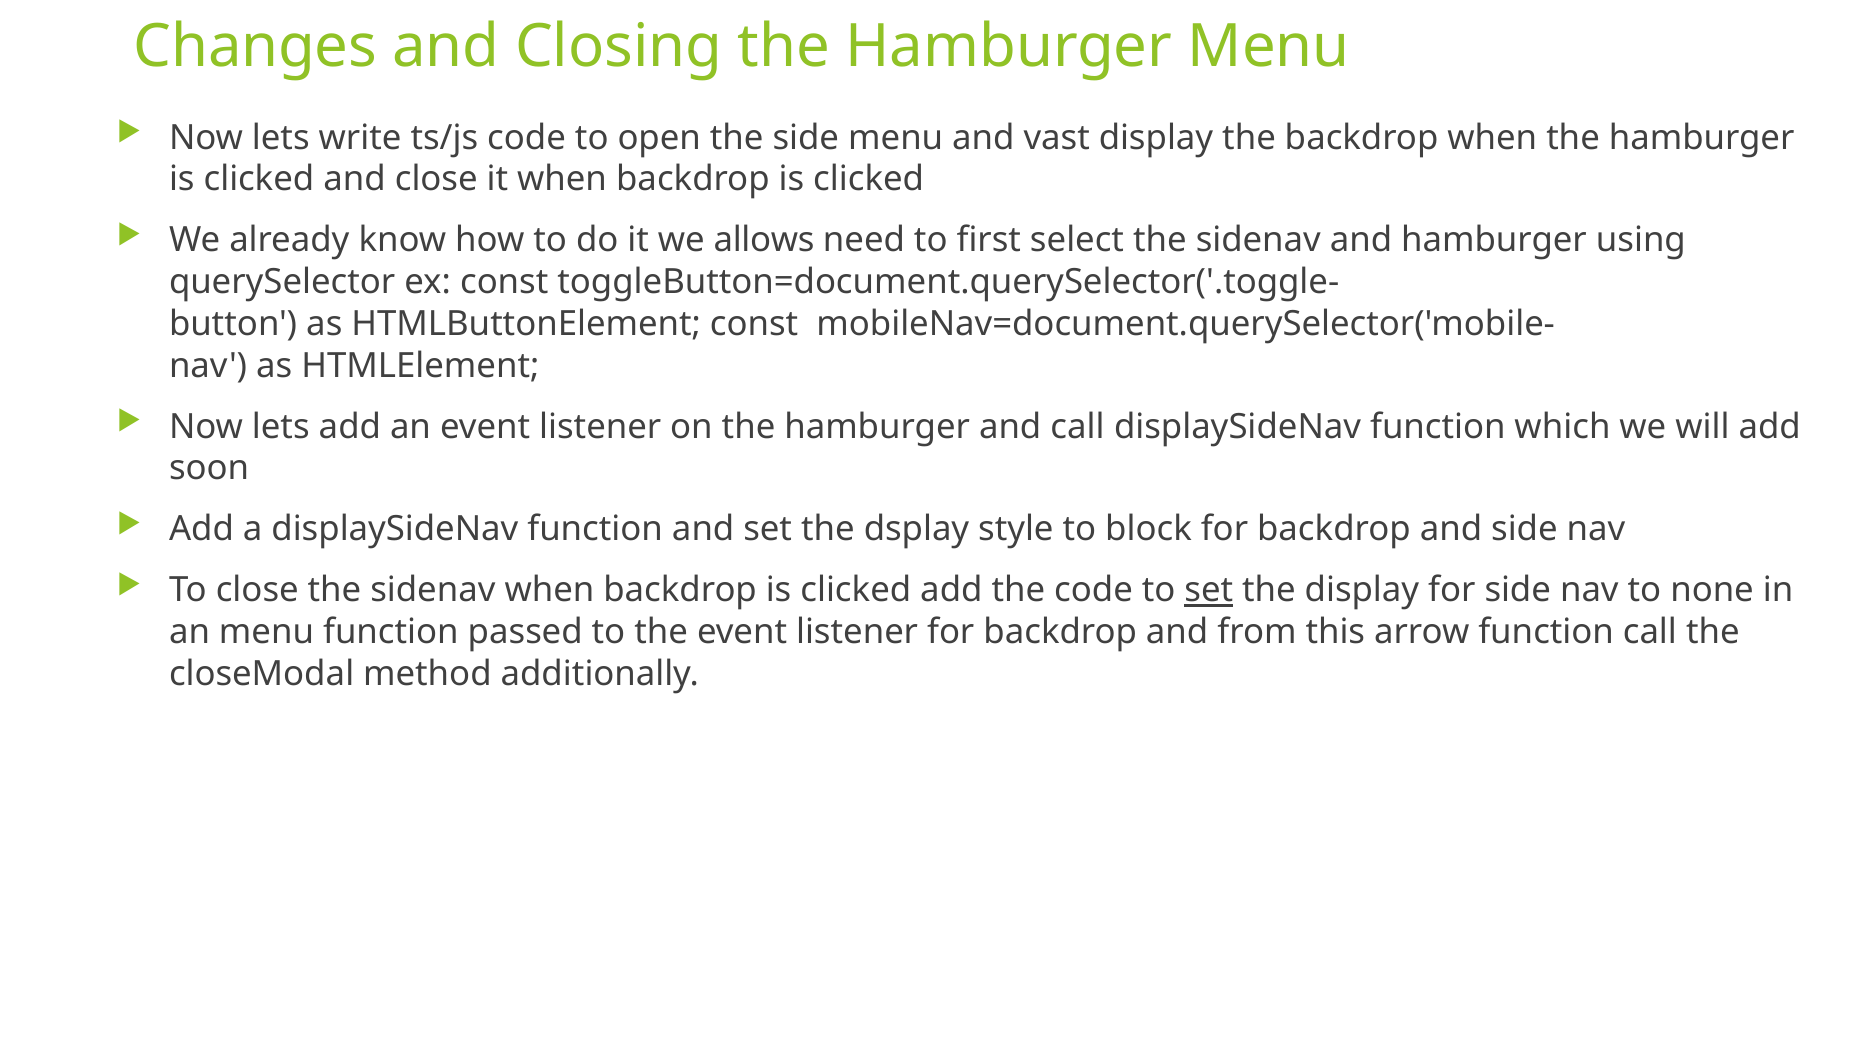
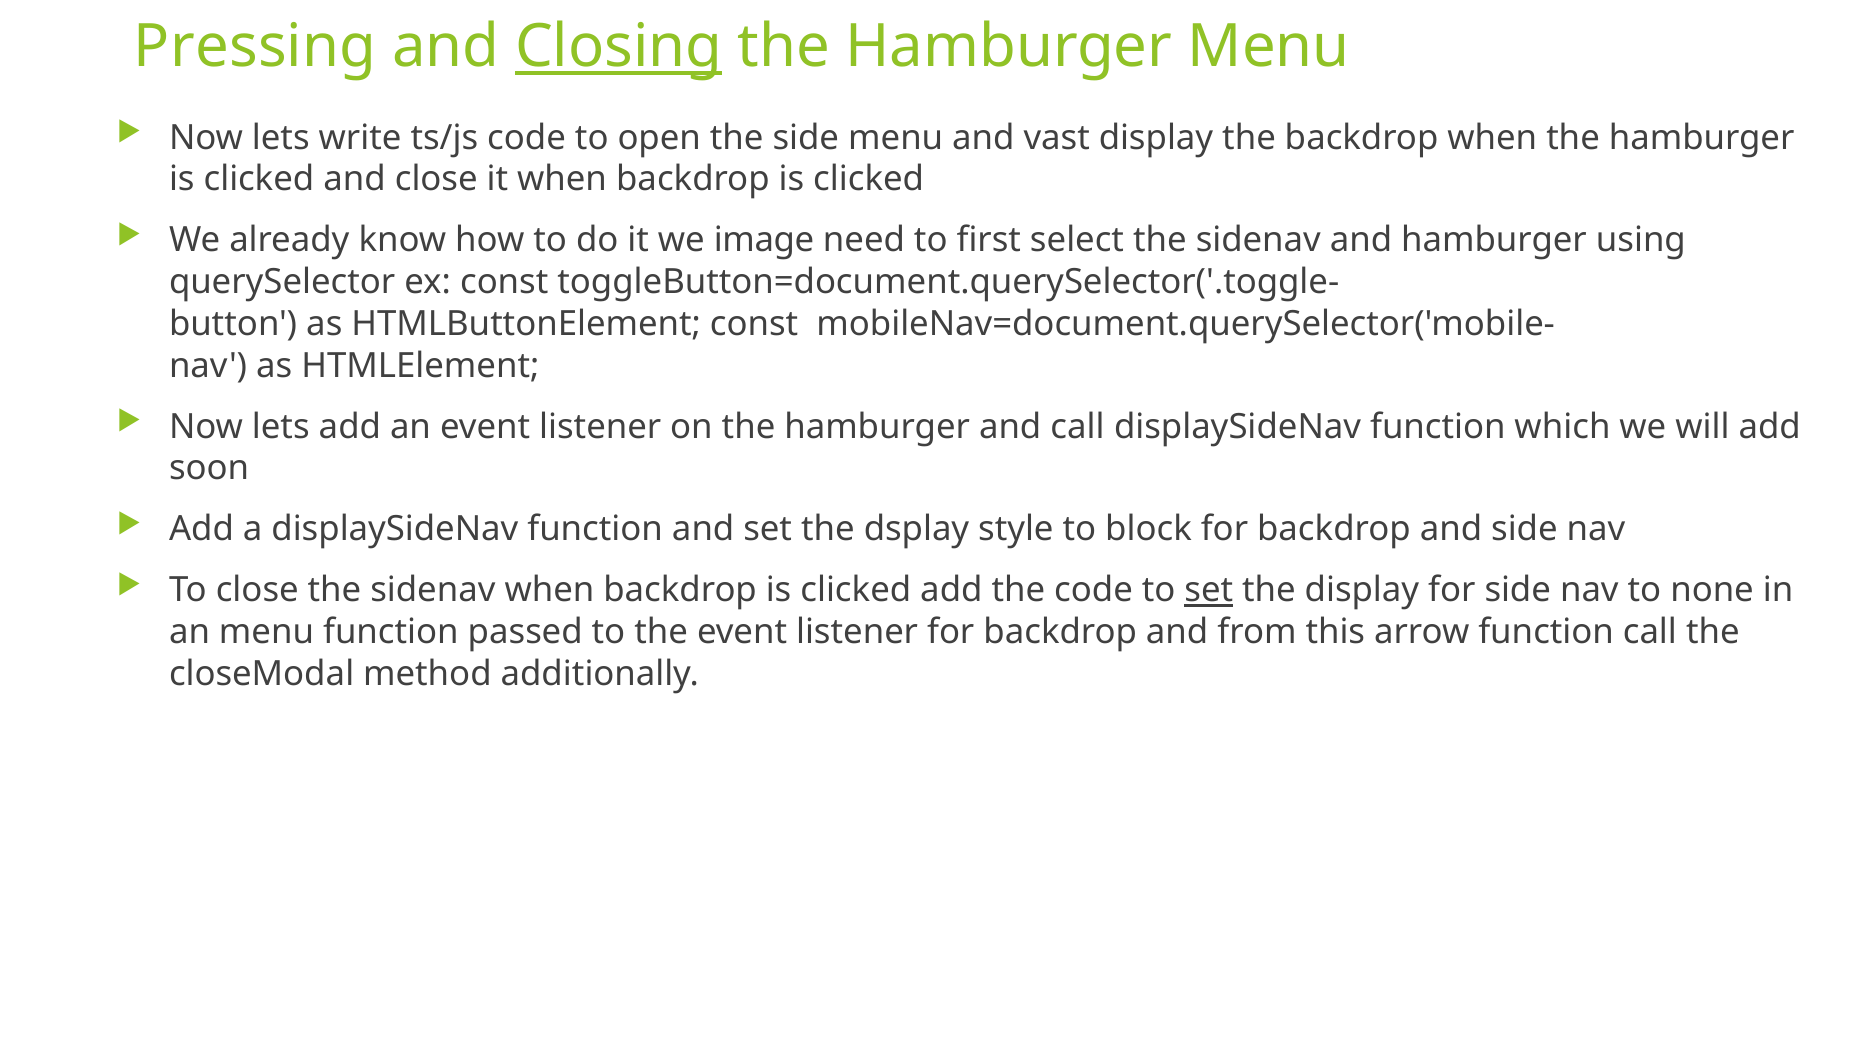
Changes: Changes -> Pressing
Closing underline: none -> present
allows: allows -> image
